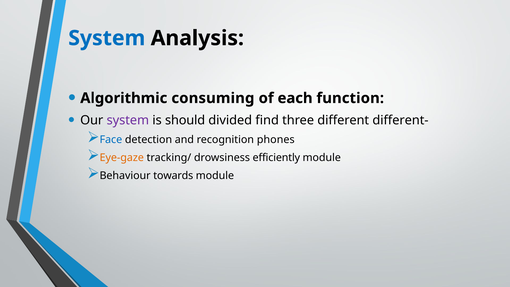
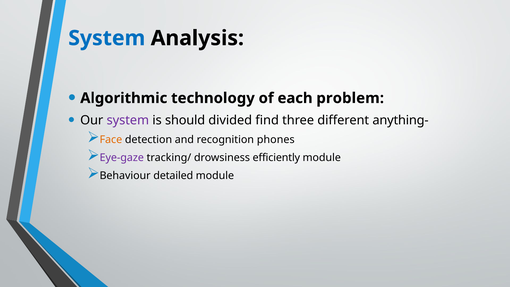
consuming: consuming -> technology
function: function -> problem
different-: different- -> anything-
Face colour: blue -> orange
Eye-gaze colour: orange -> purple
towards: towards -> detailed
